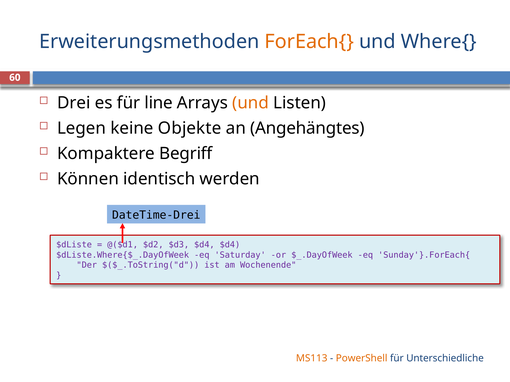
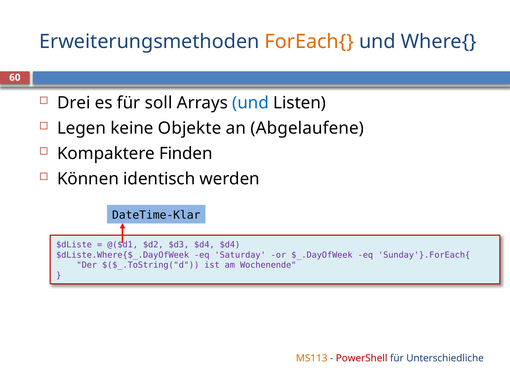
line: line -> soll
und at (251, 103) colour: orange -> blue
Angehängtes: Angehängtes -> Abgelaufene
Begriff: Begriff -> Finden
DateTime-Drei: DateTime-Drei -> DateTime-Klar
PowerShell colour: orange -> red
